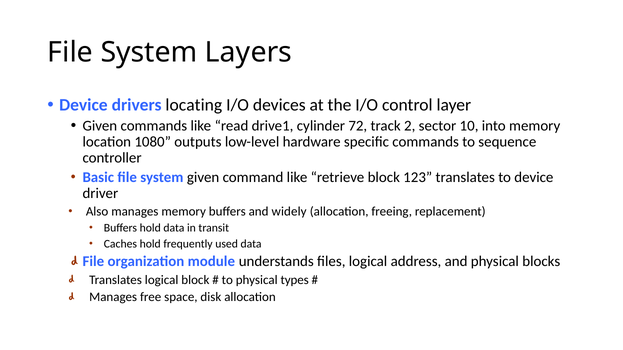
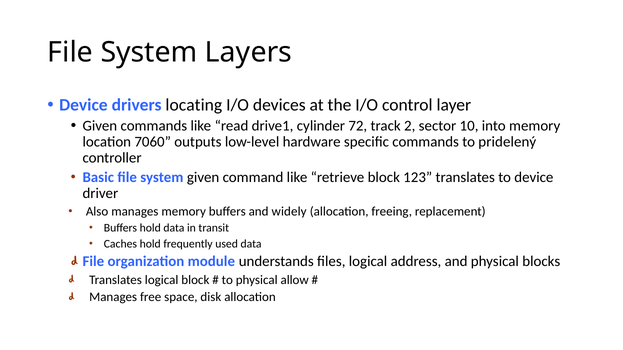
1080: 1080 -> 7060
sequence: sequence -> pridelený
types: types -> allow
